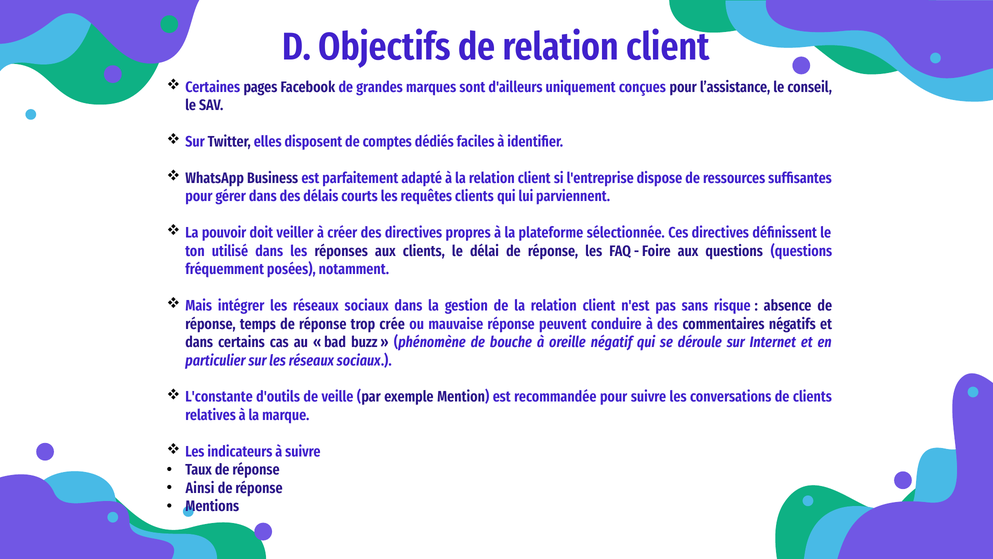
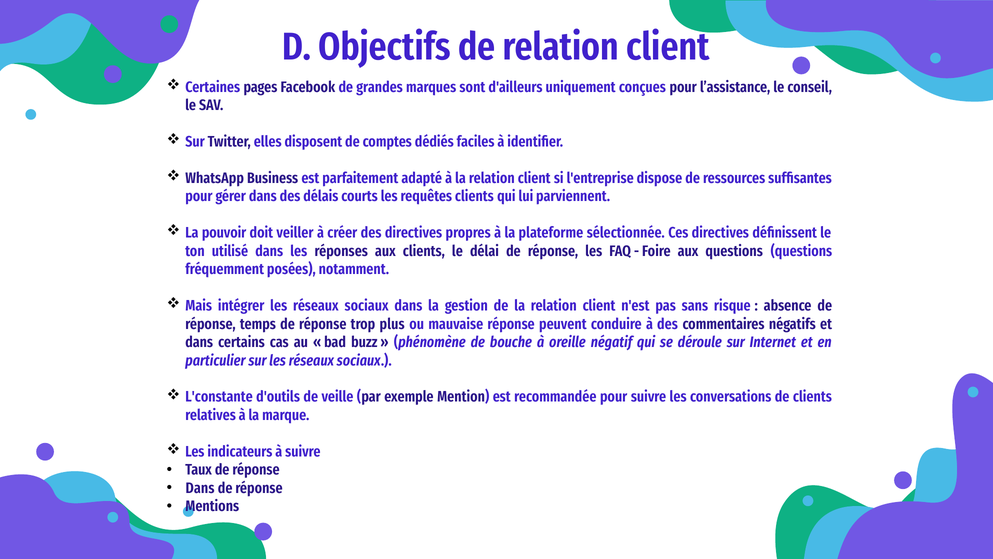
crée: crée -> plus
Ainsi at (200, 488): Ainsi -> Dans
